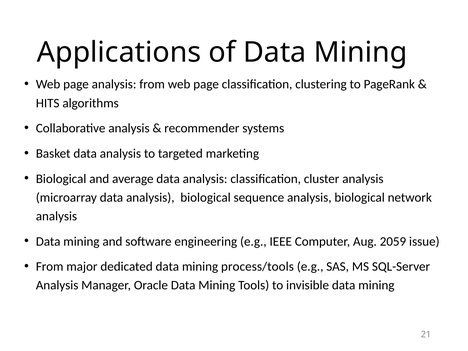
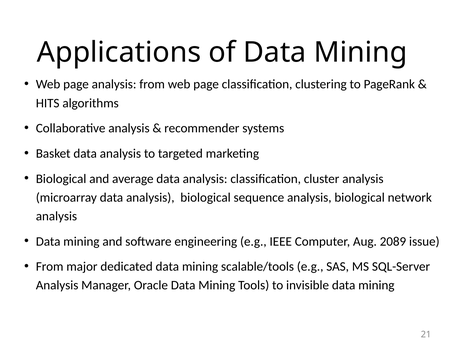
2059: 2059 -> 2089
process/tools: process/tools -> scalable/tools
